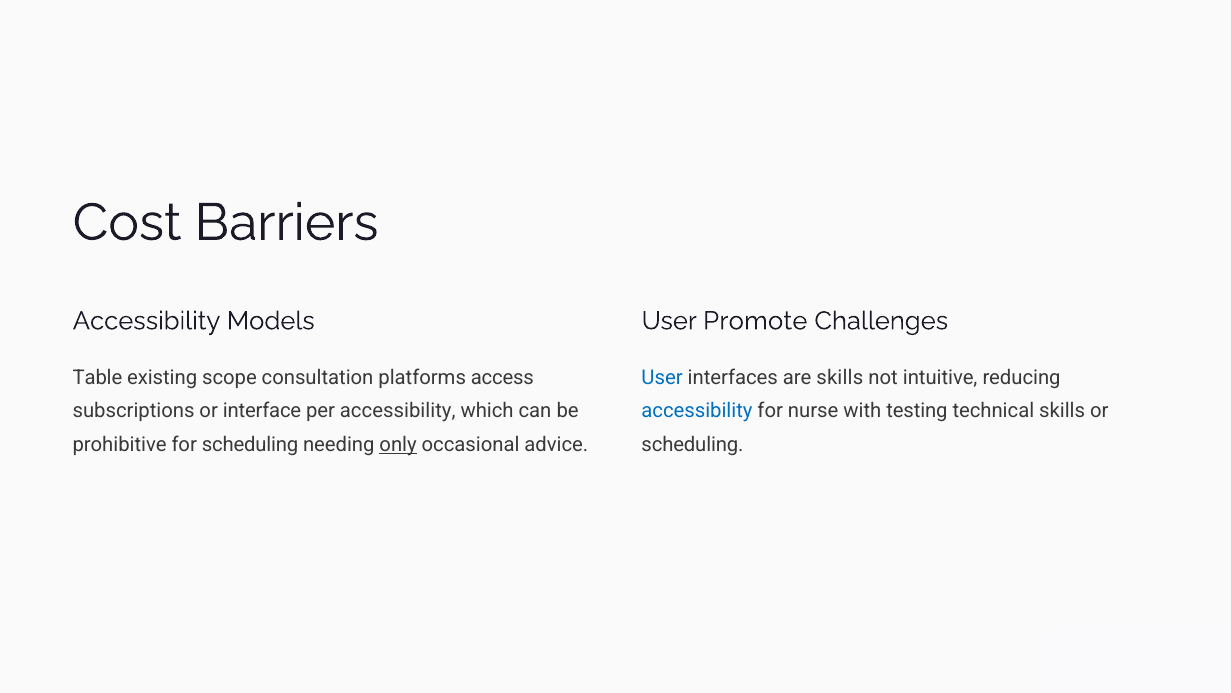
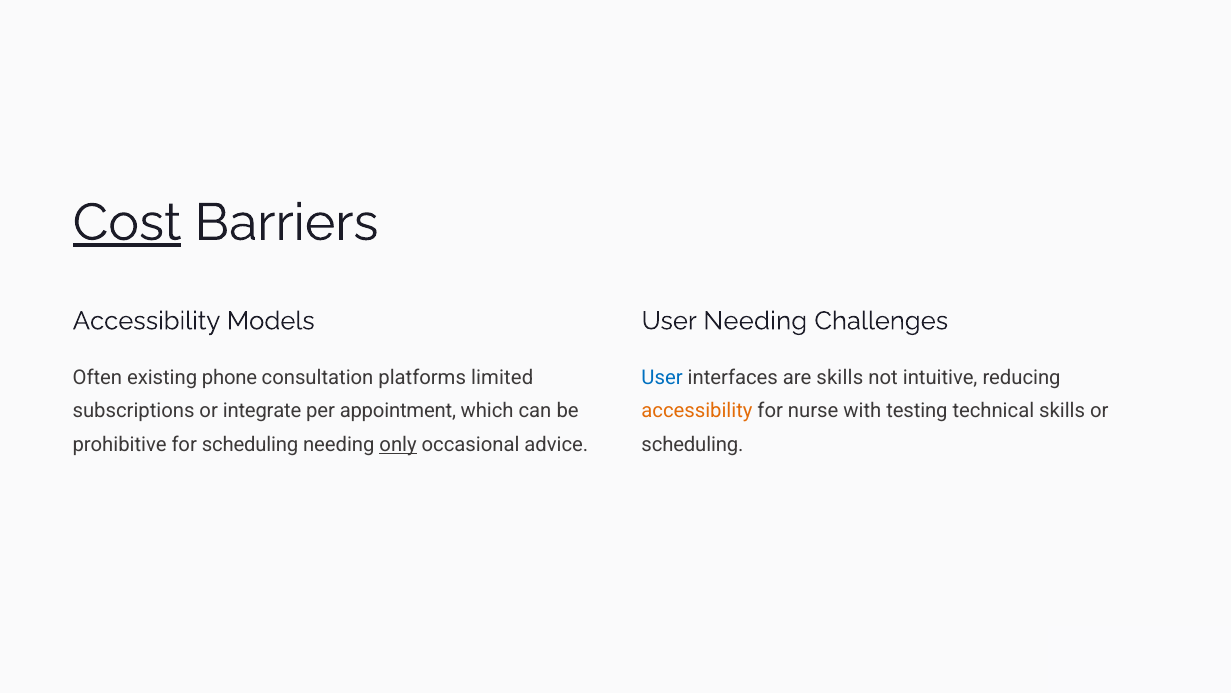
Cost underline: none -> present
User Promote: Promote -> Needing
Table: Table -> Often
scope: scope -> phone
access: access -> limited
interface: interface -> integrate
per accessibility: accessibility -> appointment
accessibility at (697, 411) colour: blue -> orange
